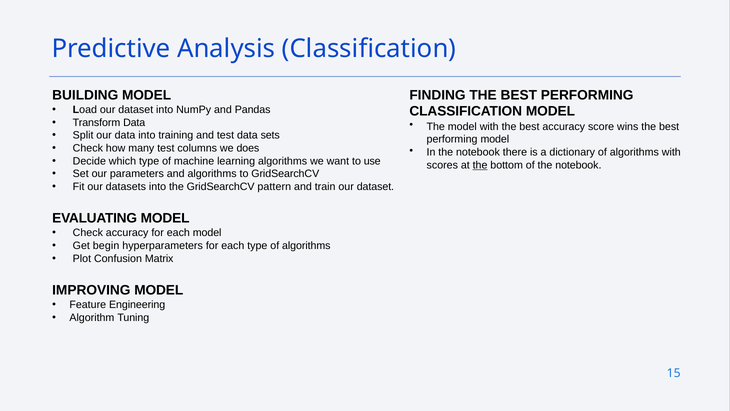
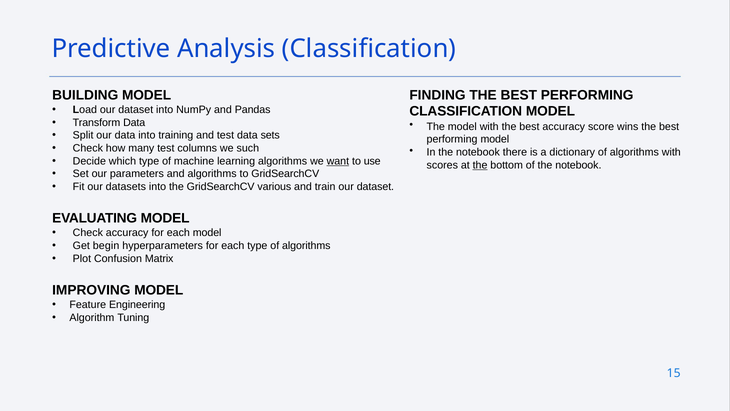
does: does -> such
want underline: none -> present
pattern: pattern -> various
